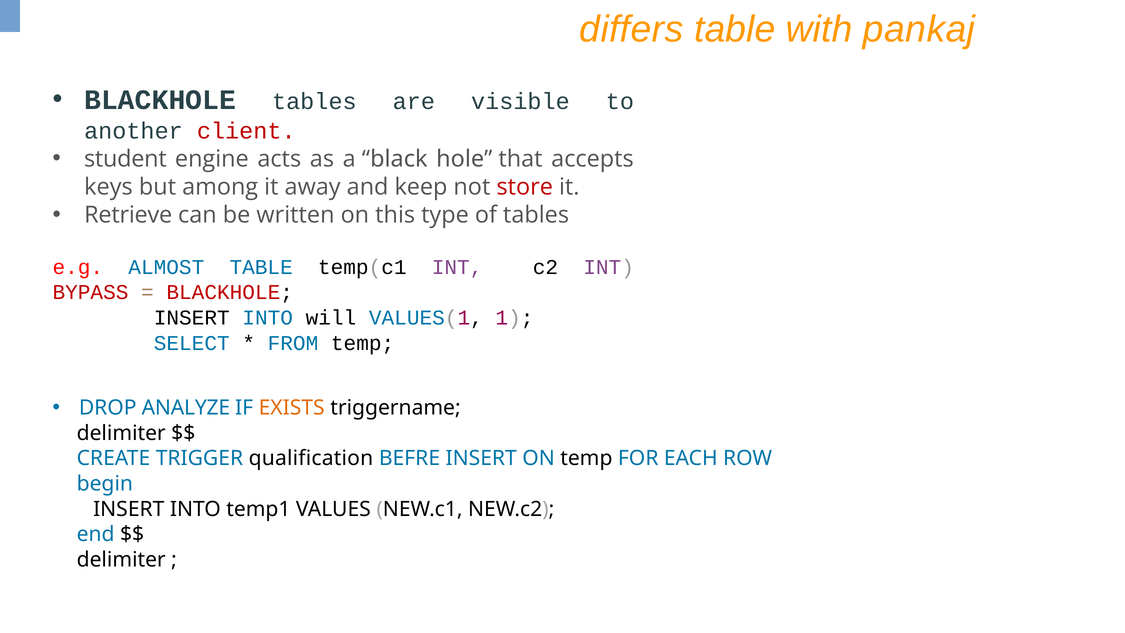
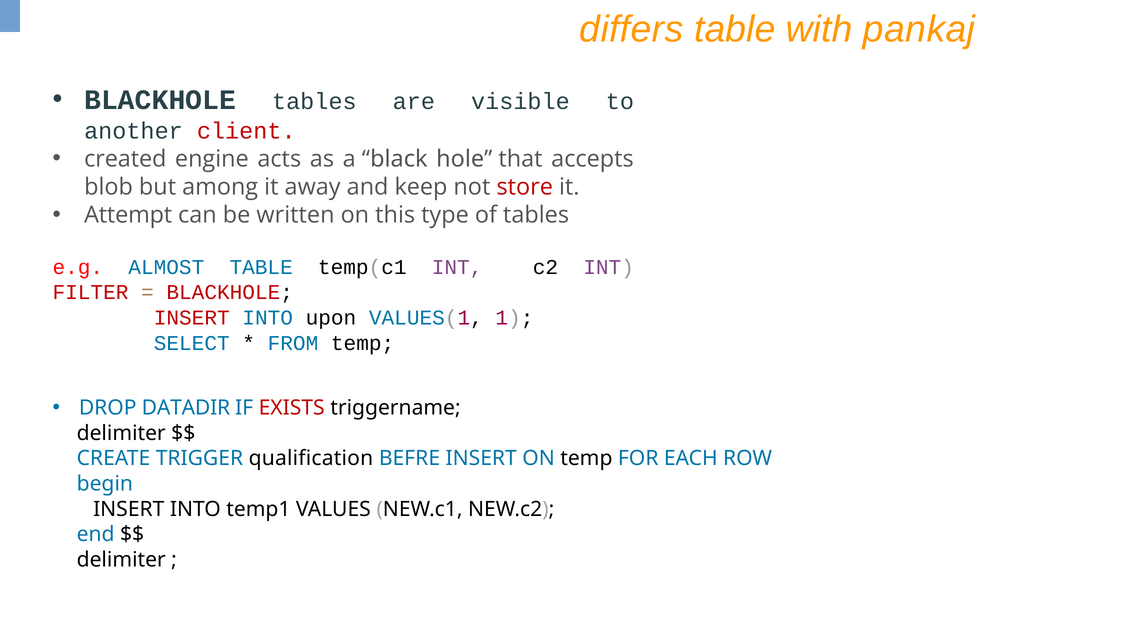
student: student -> created
keys: keys -> blob
Retrieve: Retrieve -> Attempt
BYPASS: BYPASS -> FILTER
INSERT at (192, 318) colour: black -> red
will: will -> upon
ANALYZE: ANALYZE -> DATADIR
EXISTS colour: orange -> red
